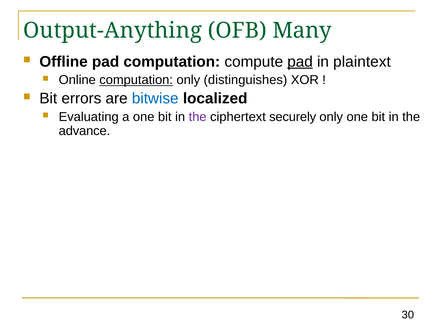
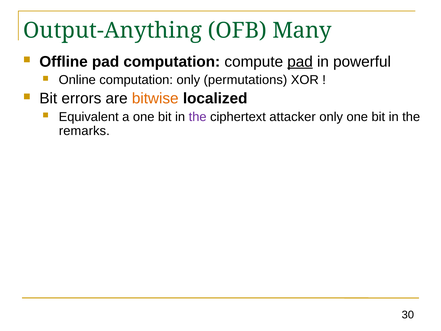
plaintext: plaintext -> powerful
computation at (136, 80) underline: present -> none
distinguishes: distinguishes -> permutations
bitwise colour: blue -> orange
Evaluating: Evaluating -> Equivalent
securely: securely -> attacker
advance: advance -> remarks
